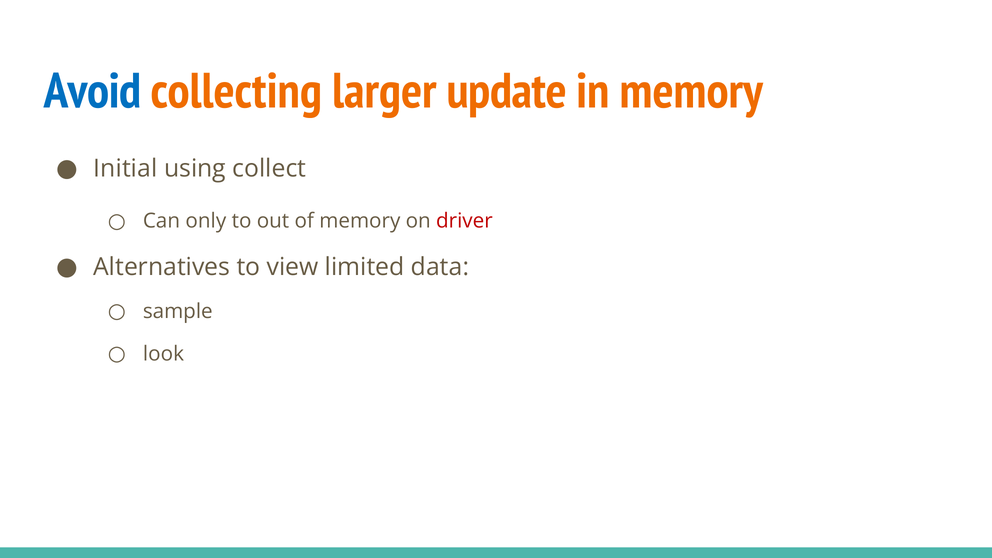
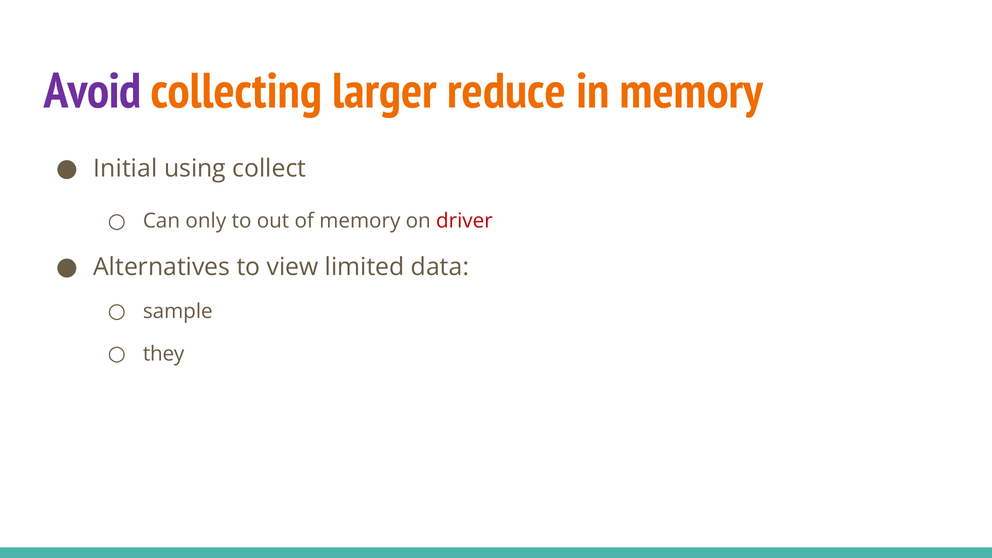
Avoid colour: blue -> purple
update: update -> reduce
look: look -> they
